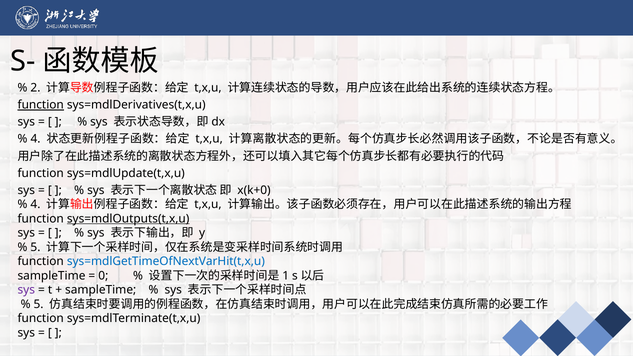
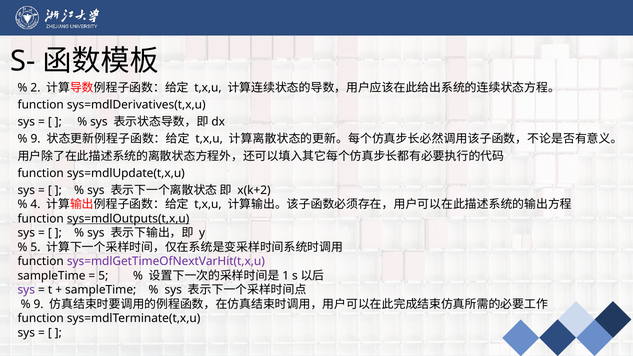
function at (41, 105) underline: present -> none
4 at (36, 139): 4 -> 9
x(k+0: x(k+0 -> x(k+2
sys=mdlGetTimeOfNextVarHit(t,x,u colour: blue -> purple
0 at (103, 276): 0 -> 5
5 at (39, 304): 5 -> 9
